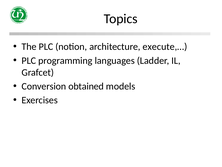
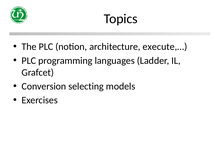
obtained: obtained -> selecting
